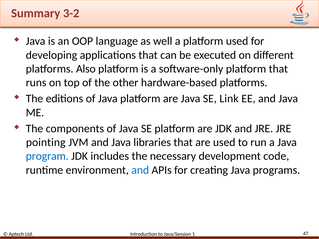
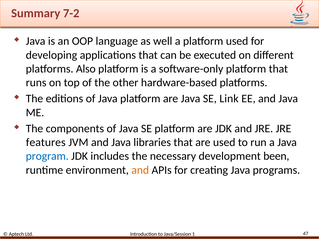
3-2: 3-2 -> 7-2
pointing: pointing -> features
code: code -> been
and at (140, 170) colour: blue -> orange
